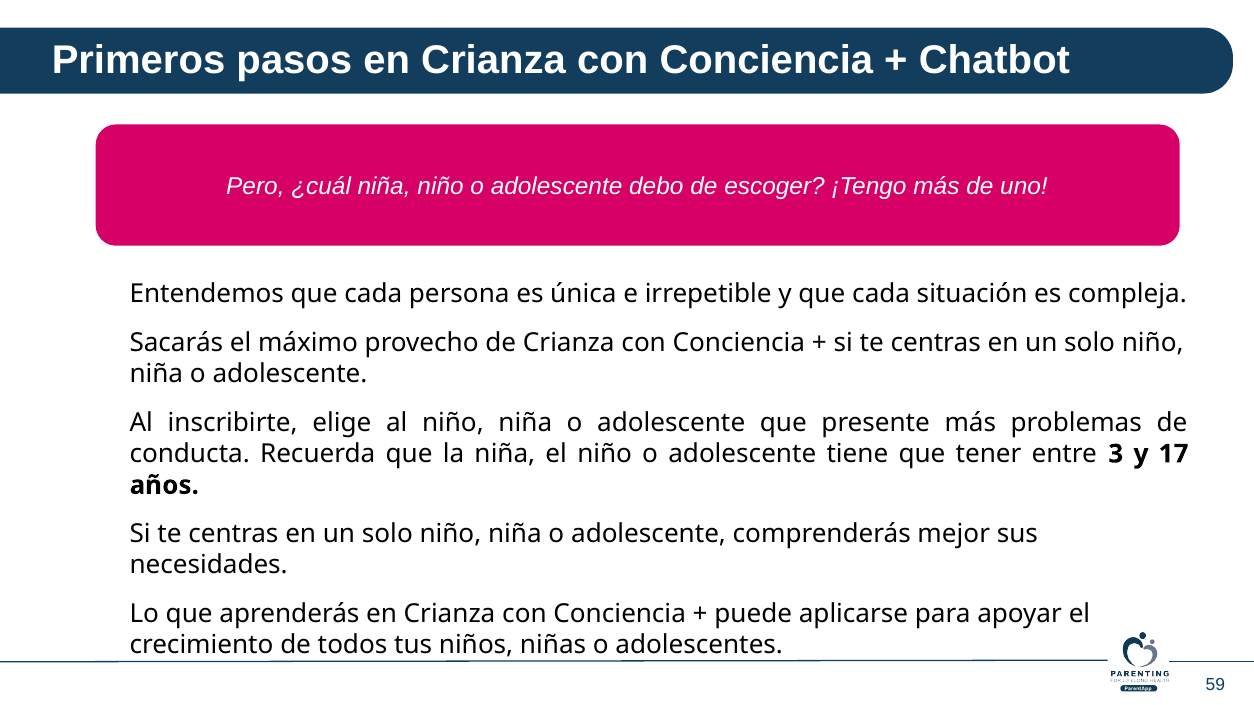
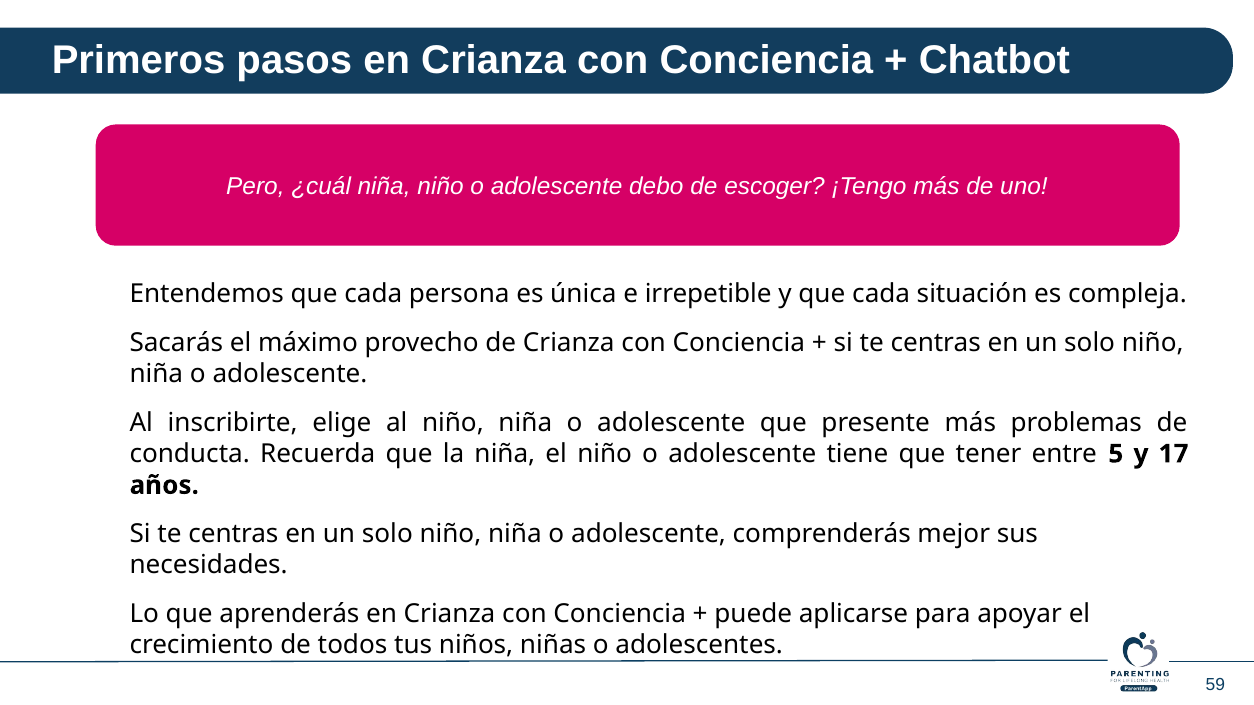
3: 3 -> 5
